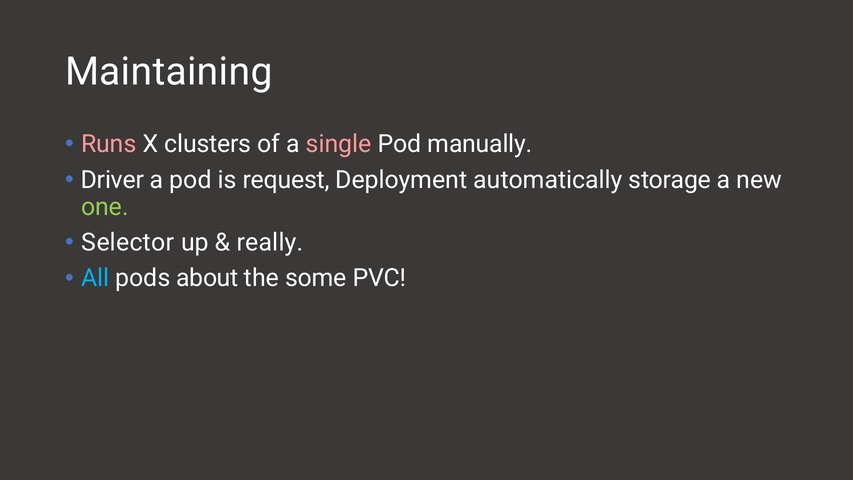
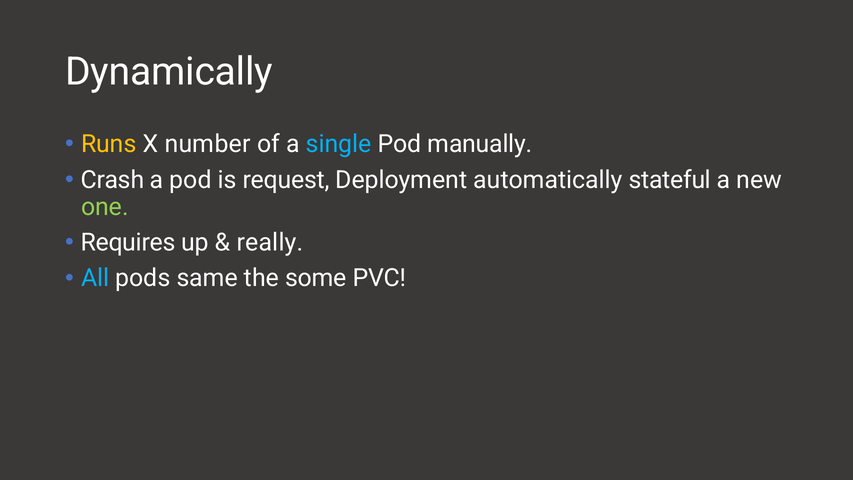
Maintaining: Maintaining -> Dynamically
Runs colour: pink -> yellow
clusters: clusters -> number
single colour: pink -> light blue
Driver: Driver -> Crash
storage: storage -> stateful
Selector: Selector -> Requires
about: about -> same
